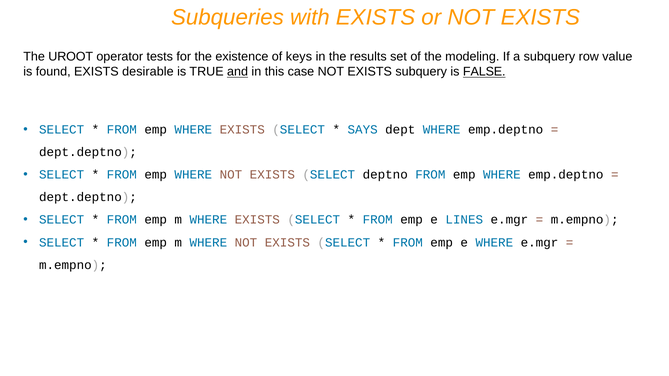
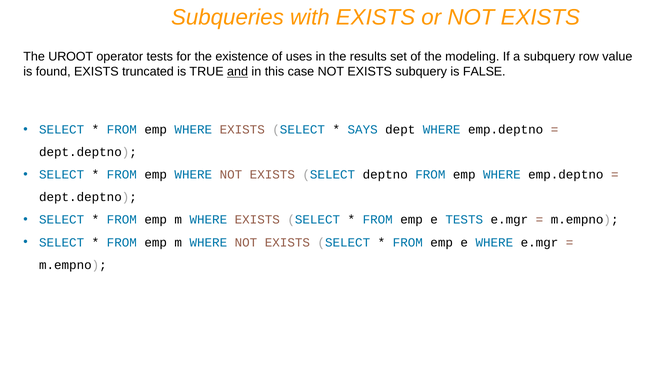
keys: keys -> uses
desirable: desirable -> truncated
FALSE underline: present -> none
e LINES: LINES -> TESTS
